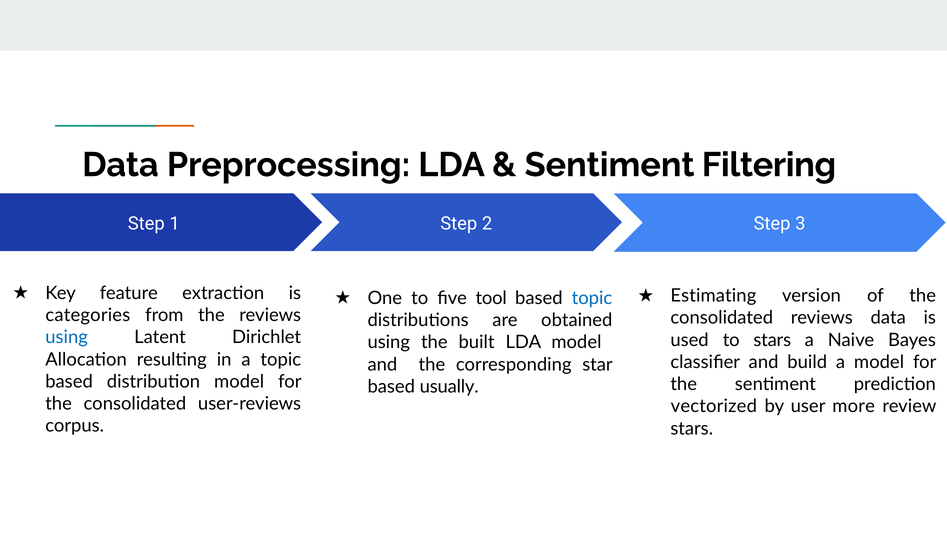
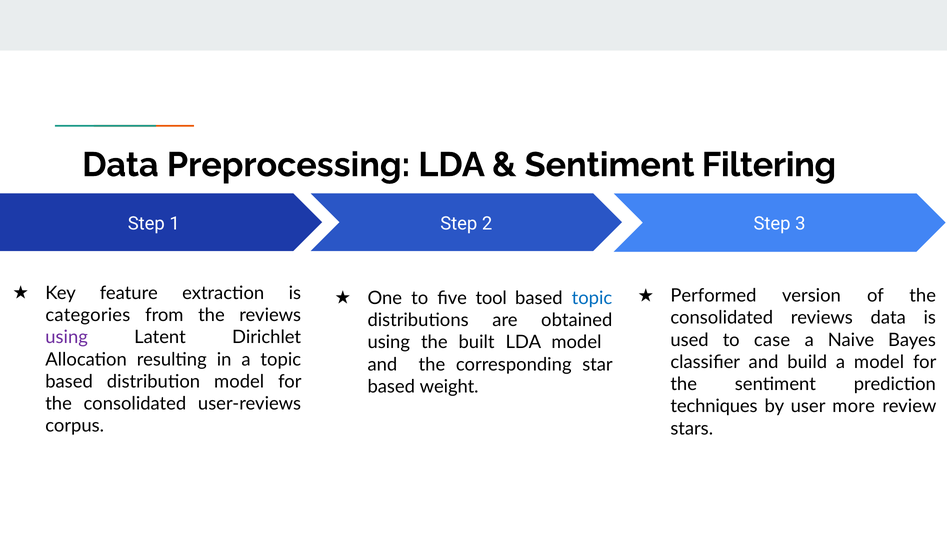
Estimating: Estimating -> Performed
using at (67, 337) colour: blue -> purple
to stars: stars -> case
usually: usually -> weight
vectorized: vectorized -> techniques
